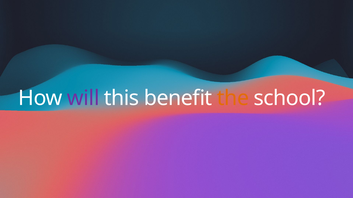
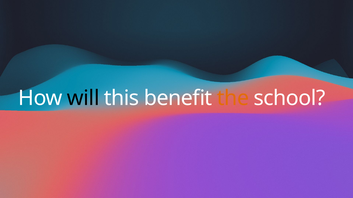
will colour: purple -> black
